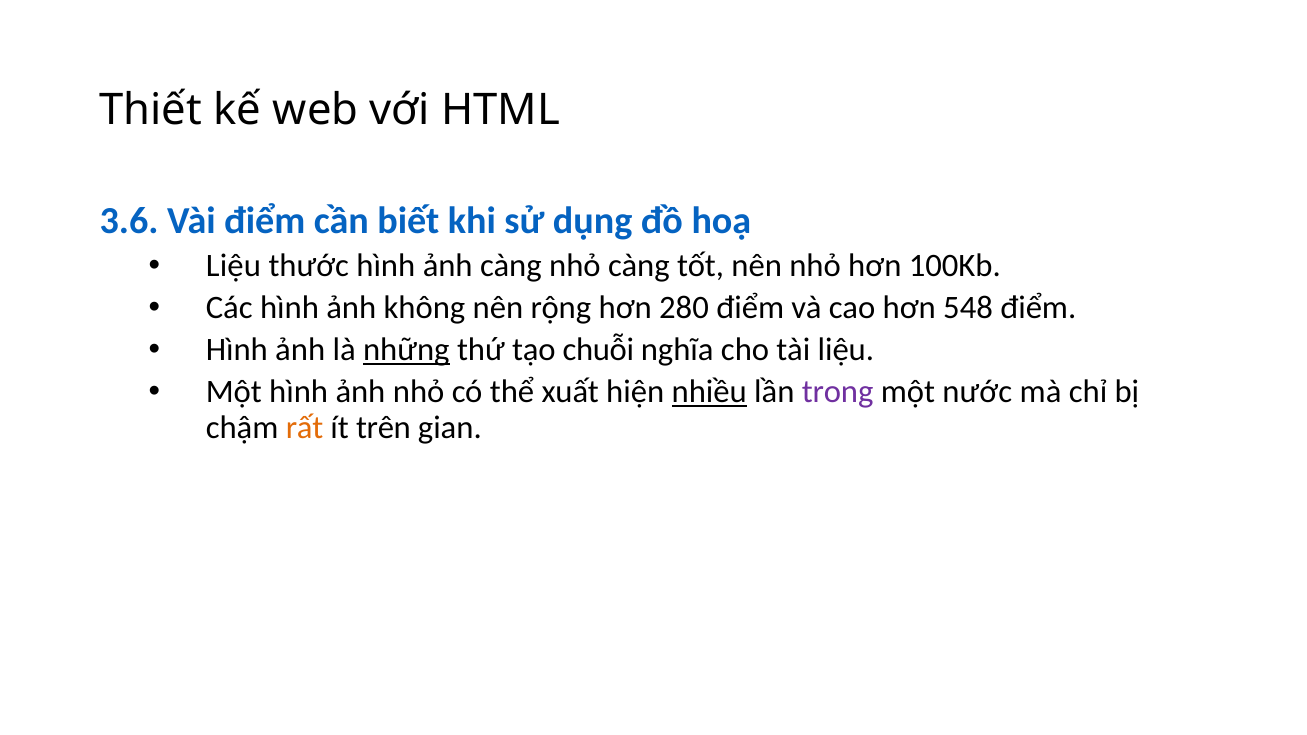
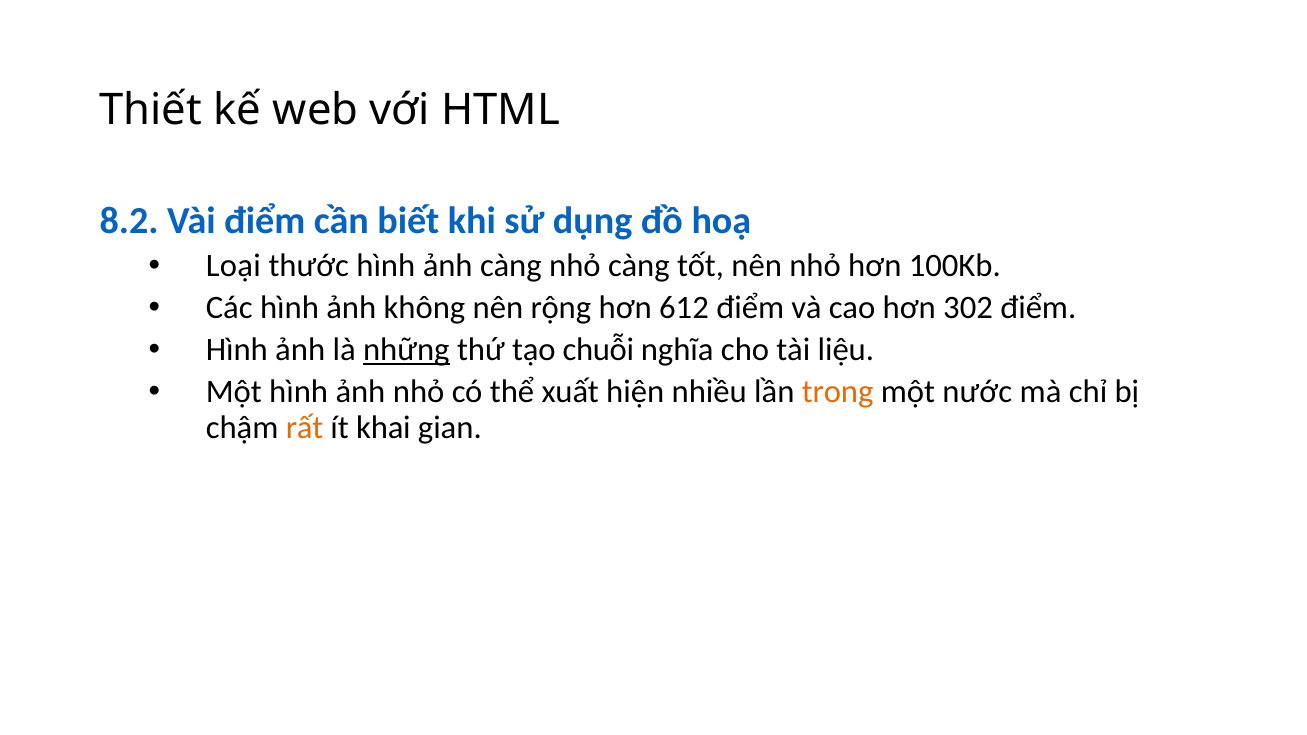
3.6: 3.6 -> 8.2
Liệu at (233, 266): Liệu -> Loại
280: 280 -> 612
548: 548 -> 302
nhiều underline: present -> none
trong colour: purple -> orange
trên: trên -> khai
